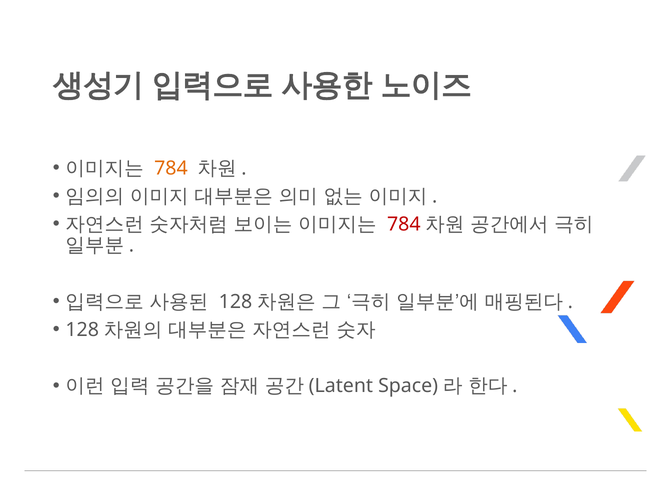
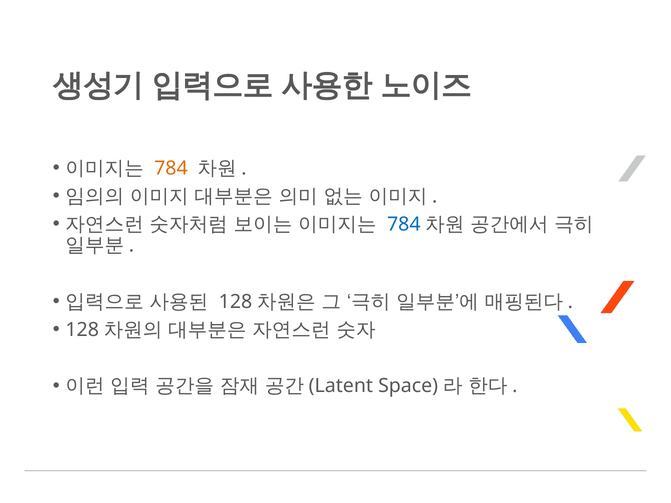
784 at (404, 224) colour: red -> blue
